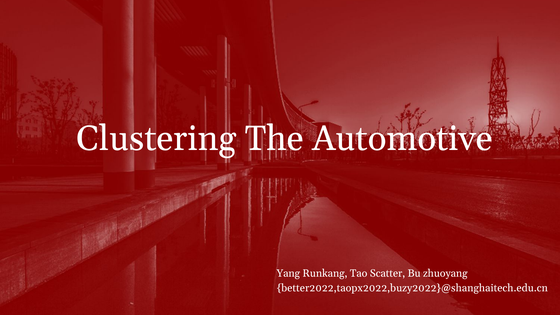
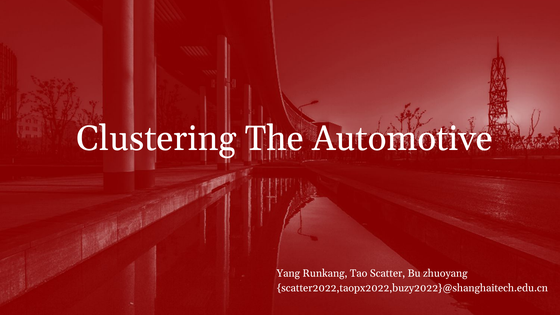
better2022,taopx2022,buzy2022}@shanghaitech.edu.cn: better2022,taopx2022,buzy2022}@shanghaitech.edu.cn -> scatter2022,taopx2022,buzy2022}@shanghaitech.edu.cn
